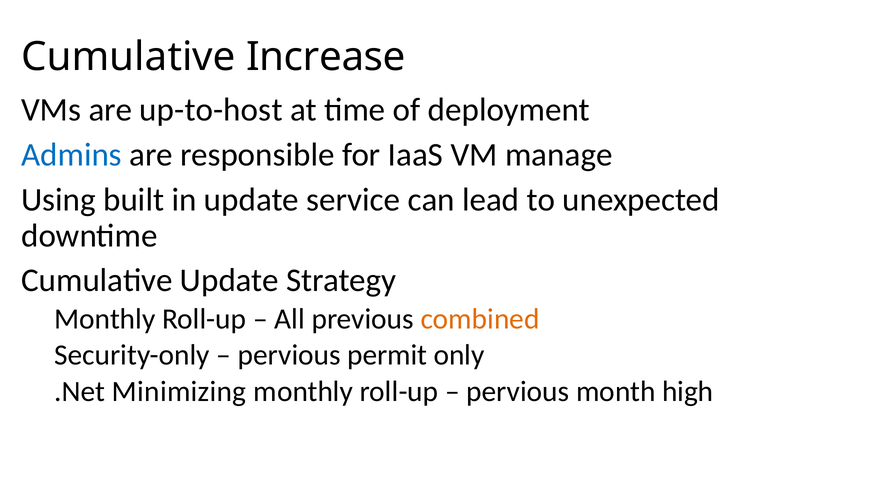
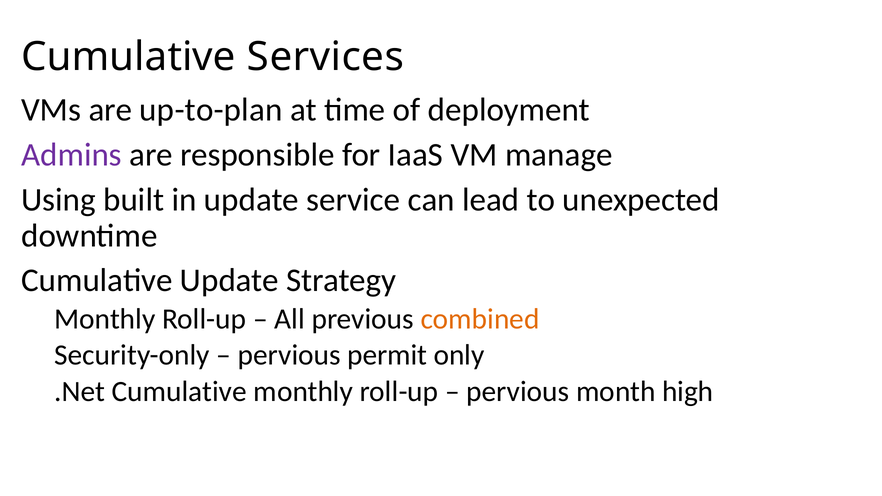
Increase: Increase -> Services
up-to-host: up-to-host -> up-to-plan
Admins colour: blue -> purple
.Net Minimizing: Minimizing -> Cumulative
